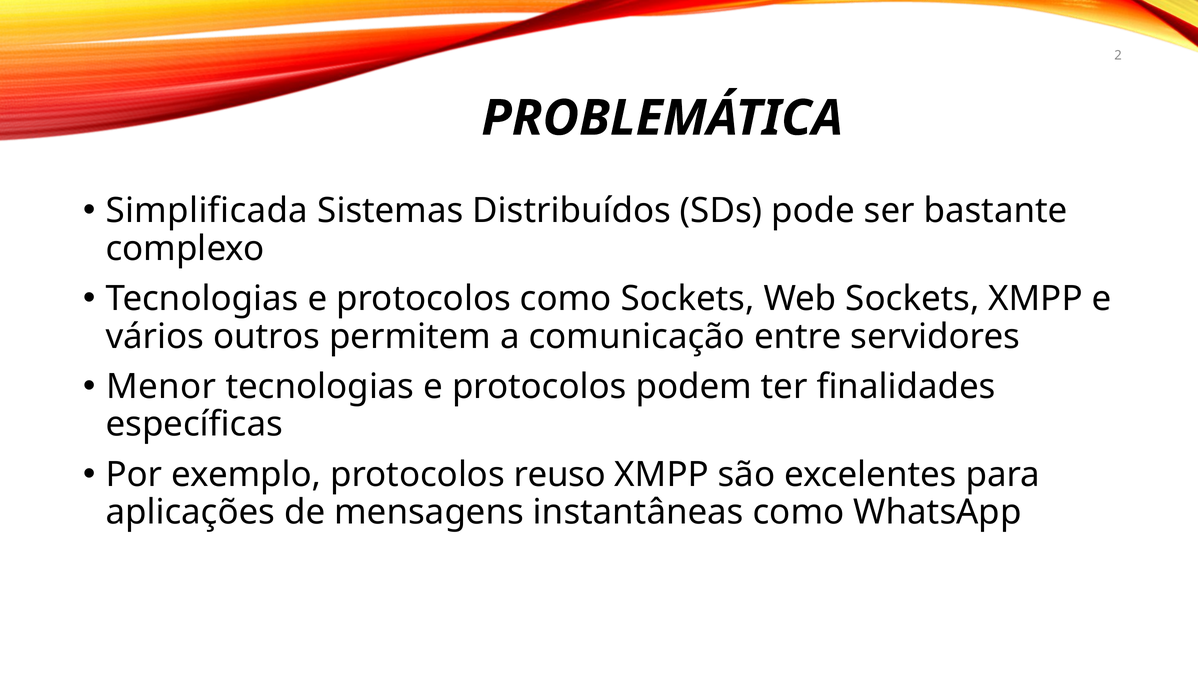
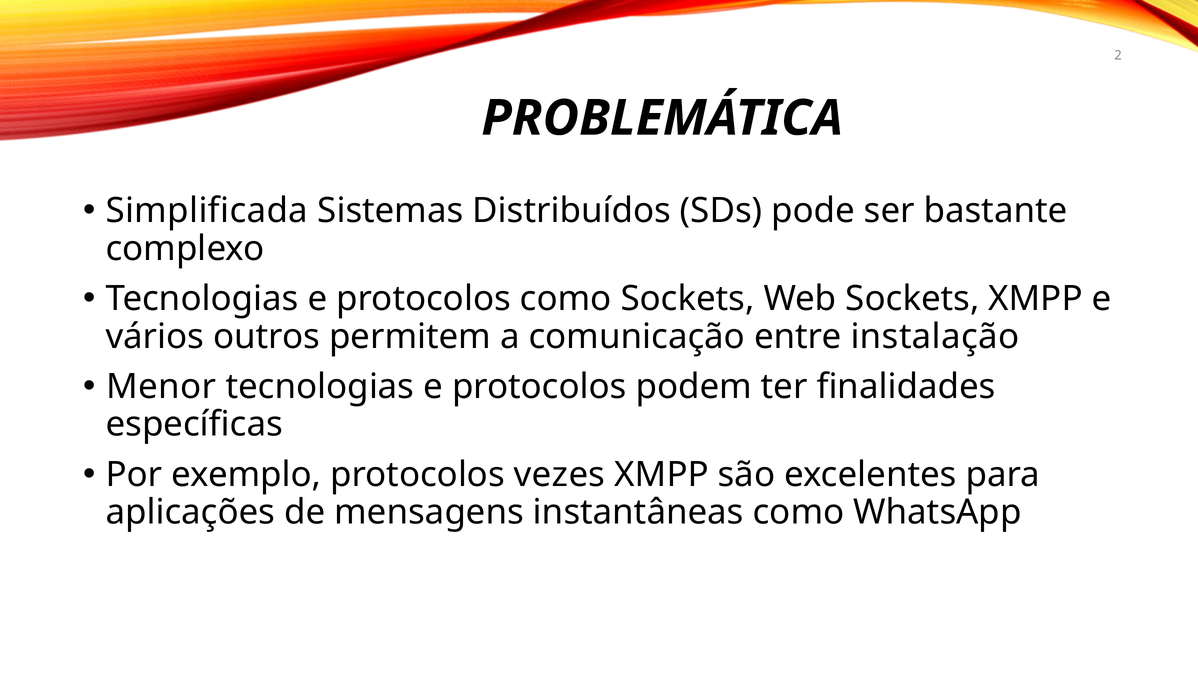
servidores: servidores -> instalação
reuso: reuso -> vezes
